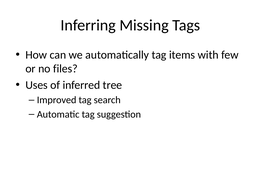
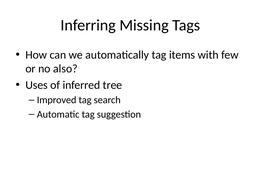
files: files -> also
